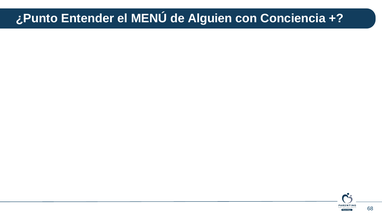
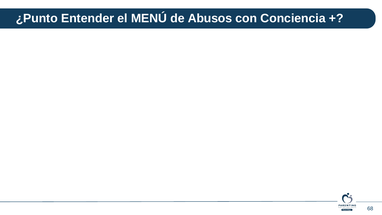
Alguien: Alguien -> Abusos
